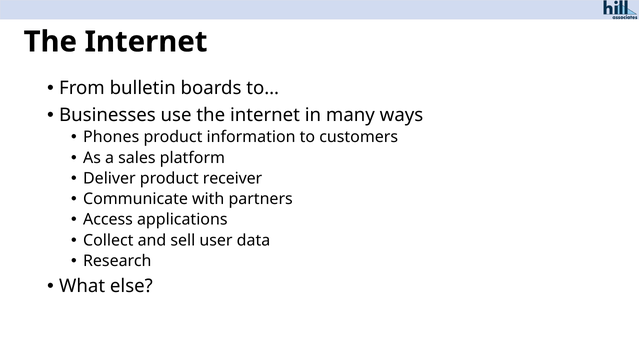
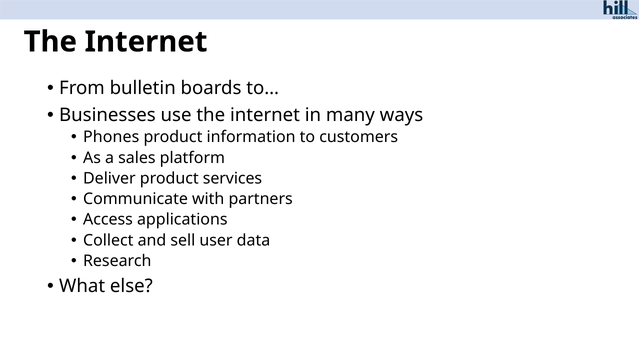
receiver: receiver -> services
